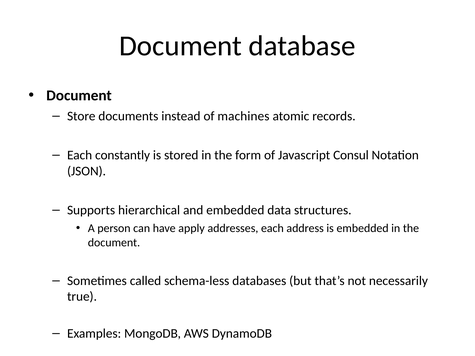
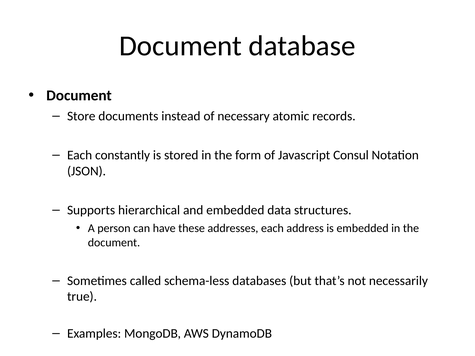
machines: machines -> necessary
apply: apply -> these
